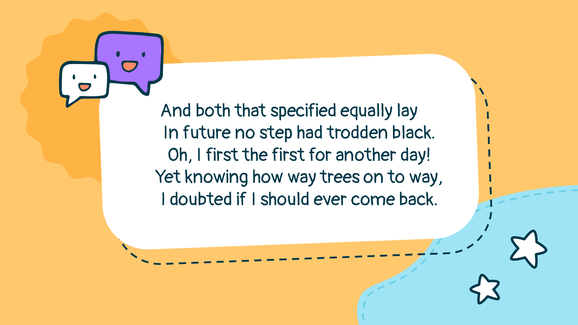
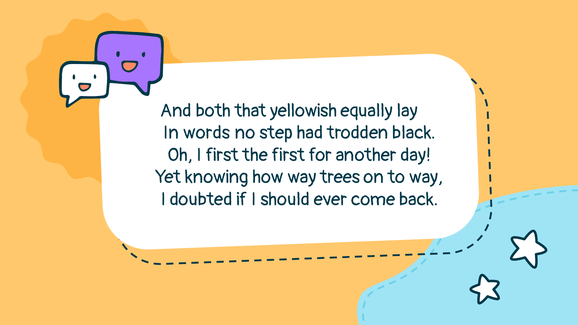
specified: specified -> yellowish
future: future -> words
